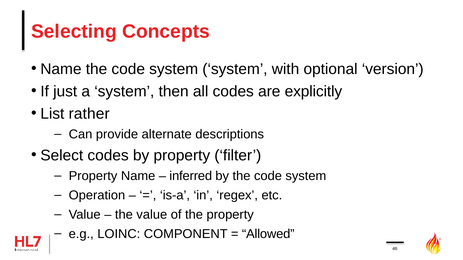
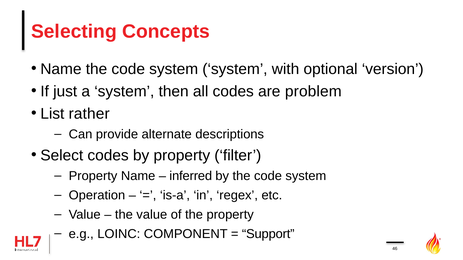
explicitly: explicitly -> problem
Allowed: Allowed -> Support
